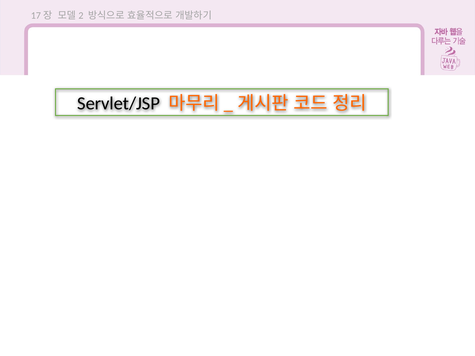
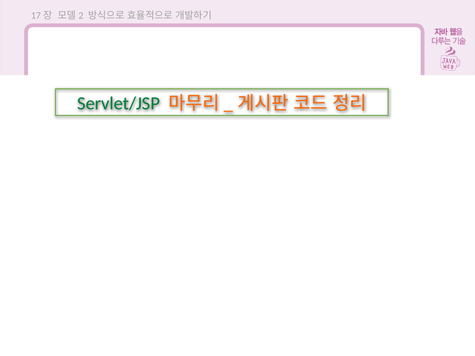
Servlet/JSP colour: black -> green
